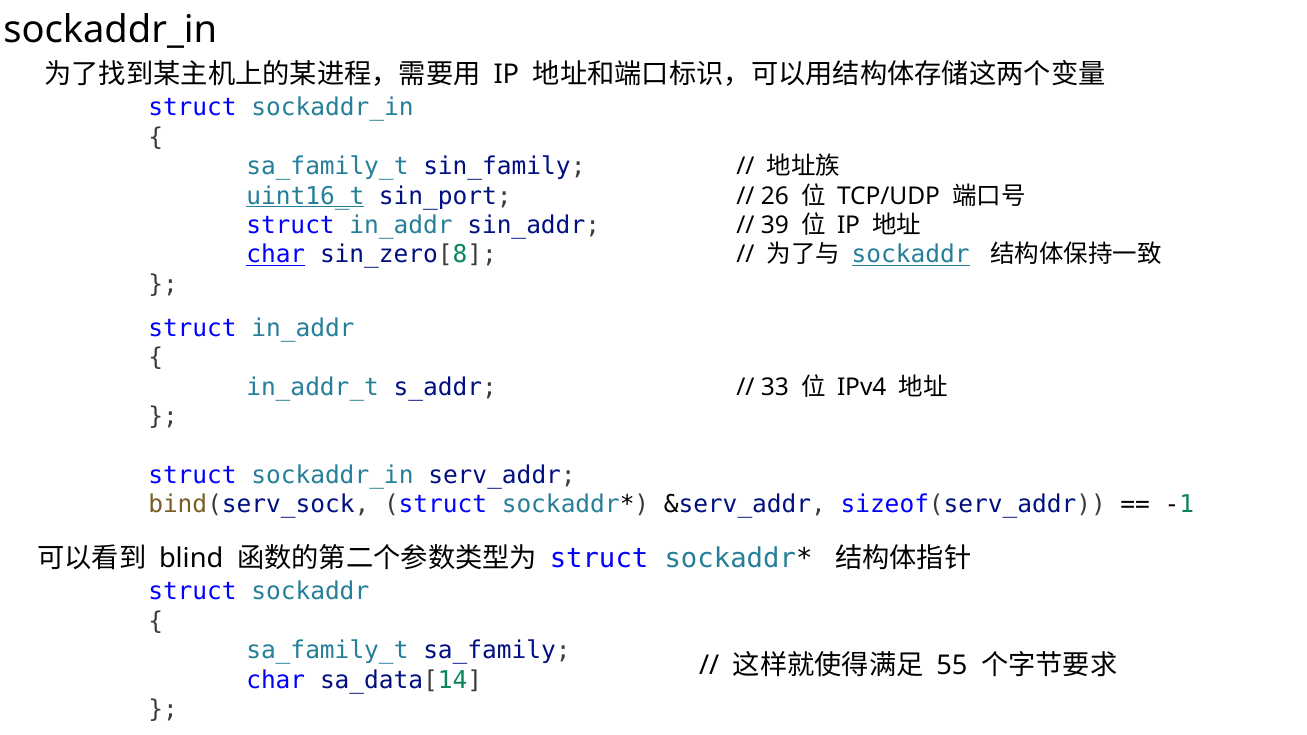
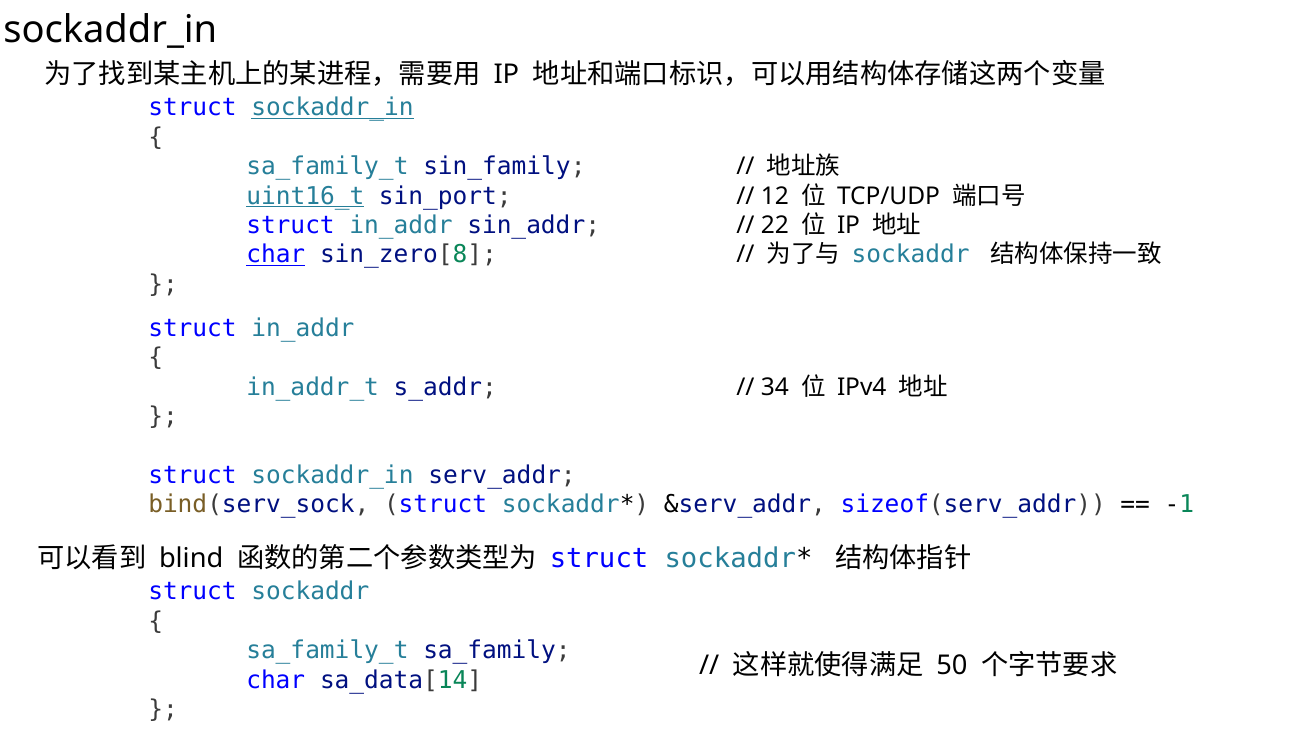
sockaddr_in at (332, 108) underline: none -> present
26: 26 -> 12
39: 39 -> 22
sockaddr at (911, 255) underline: present -> none
33: 33 -> 34
55: 55 -> 50
